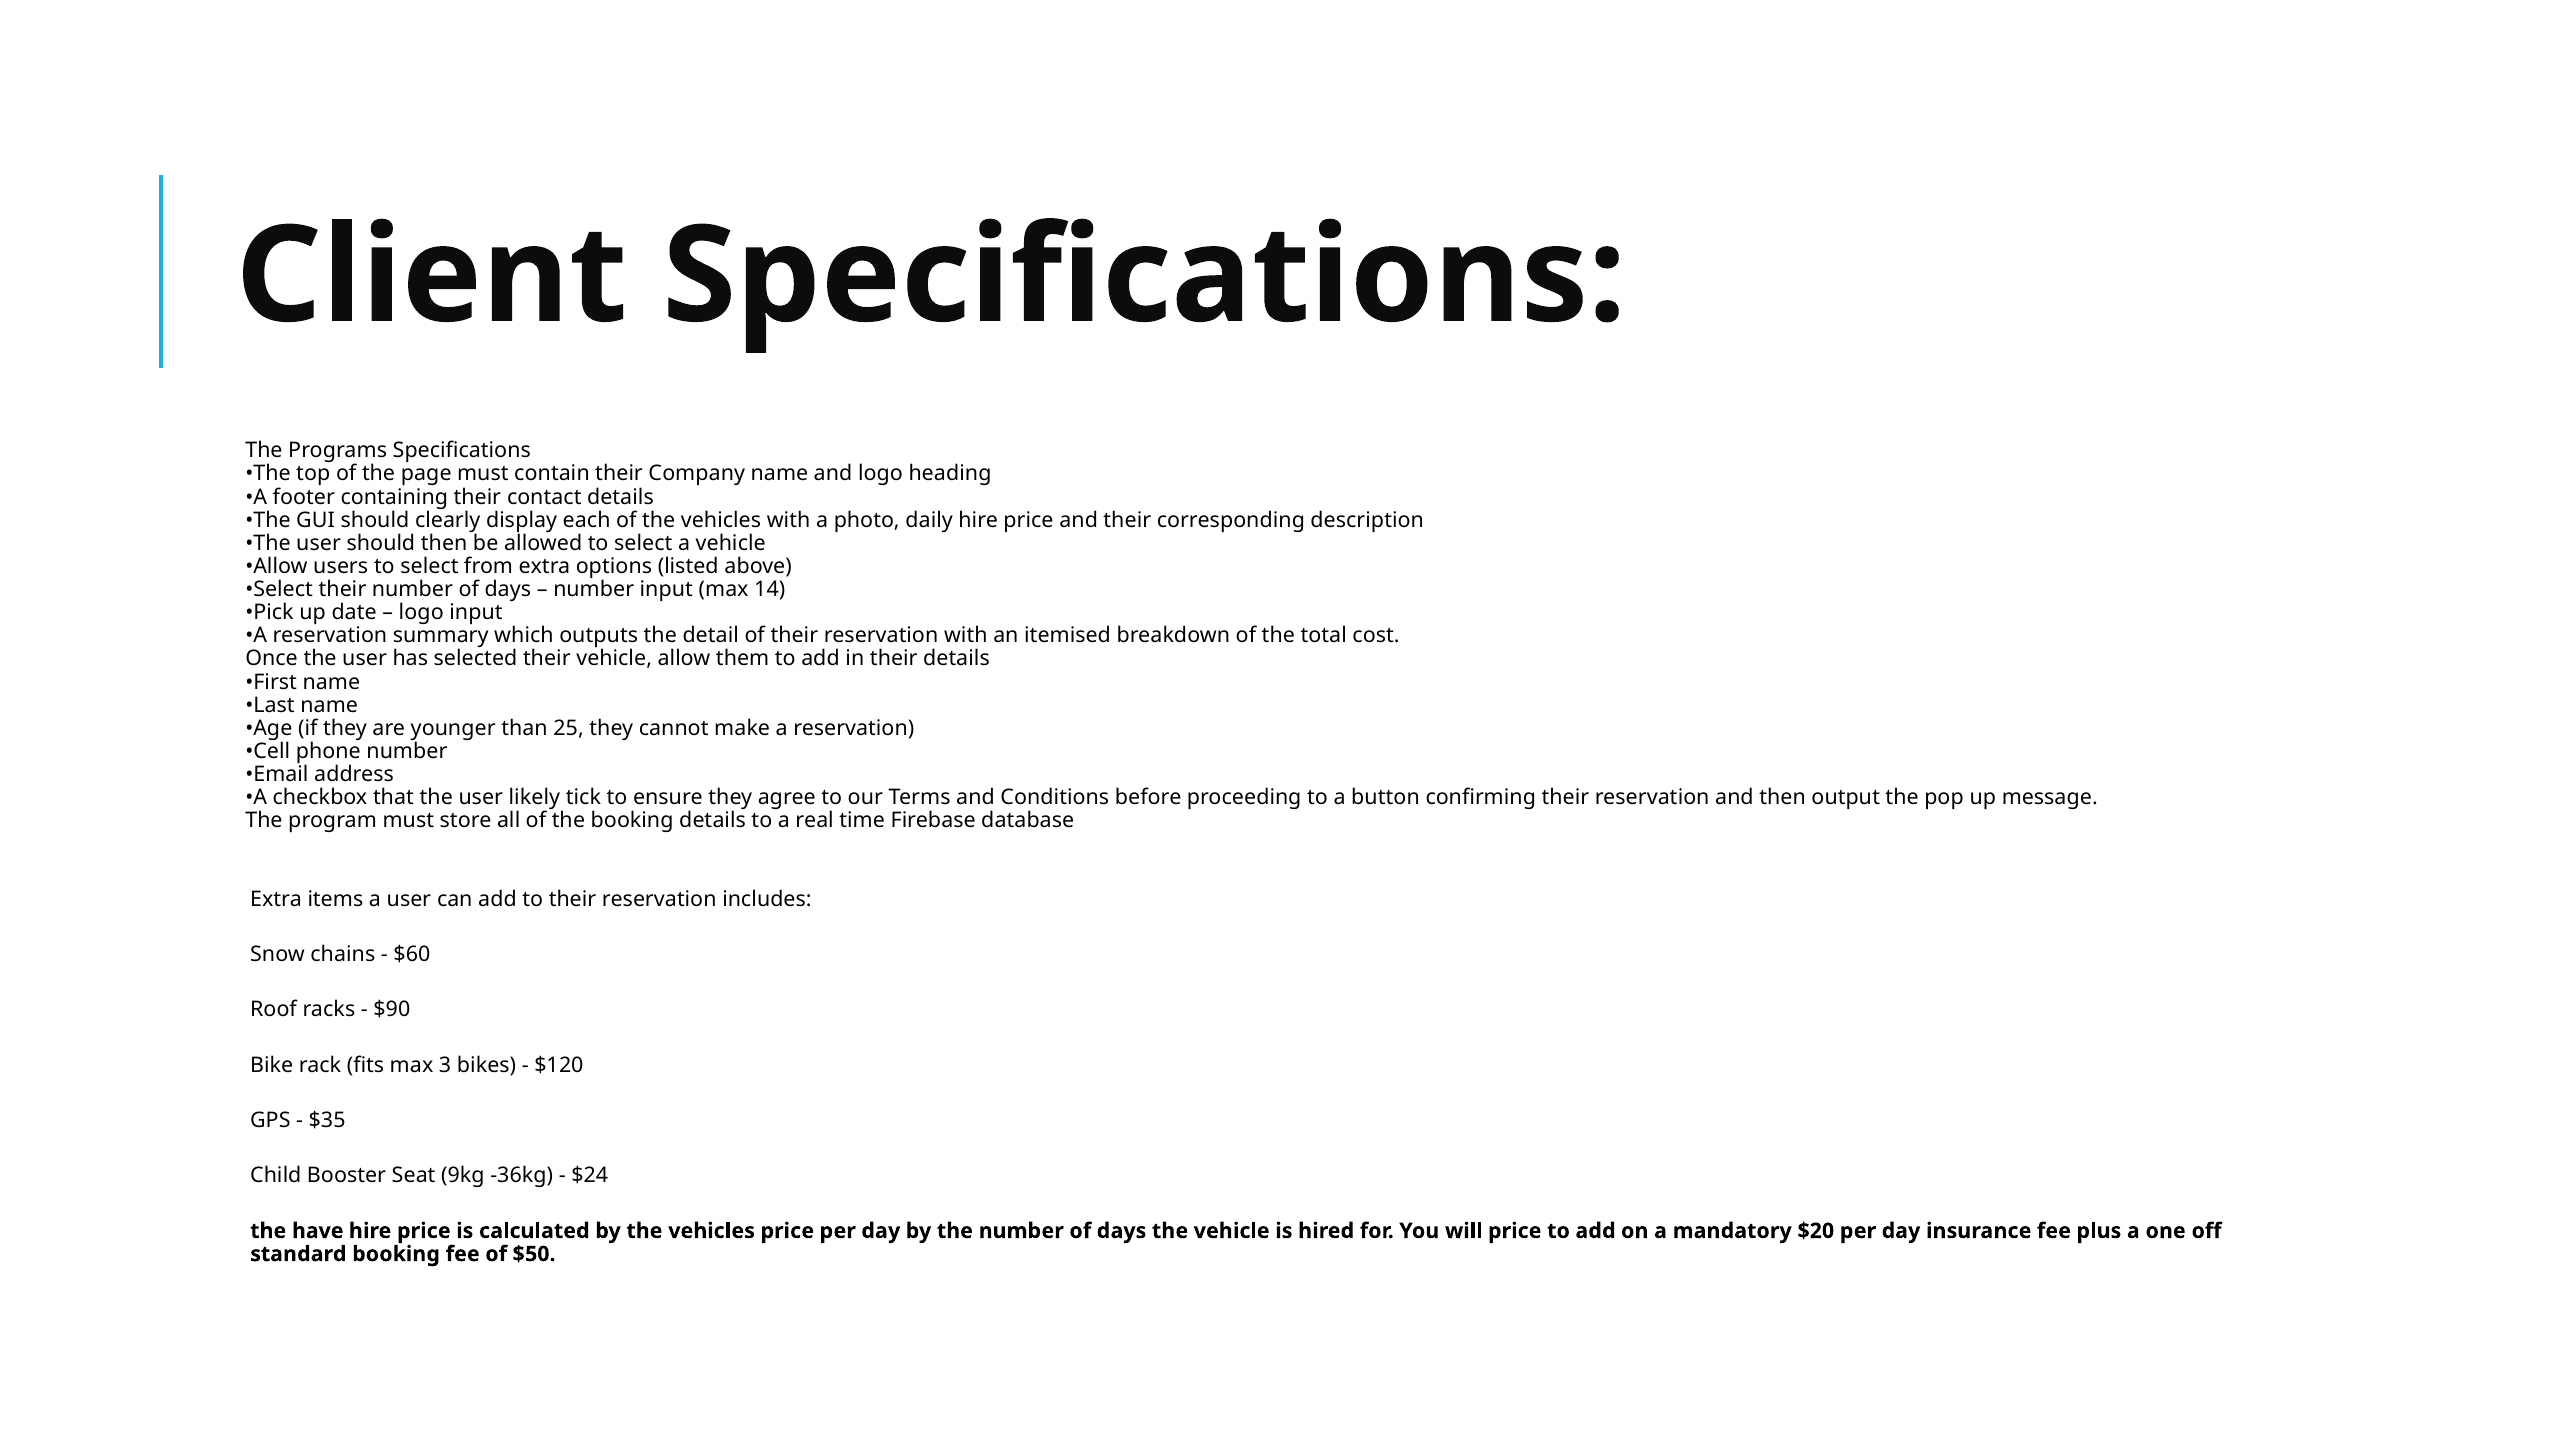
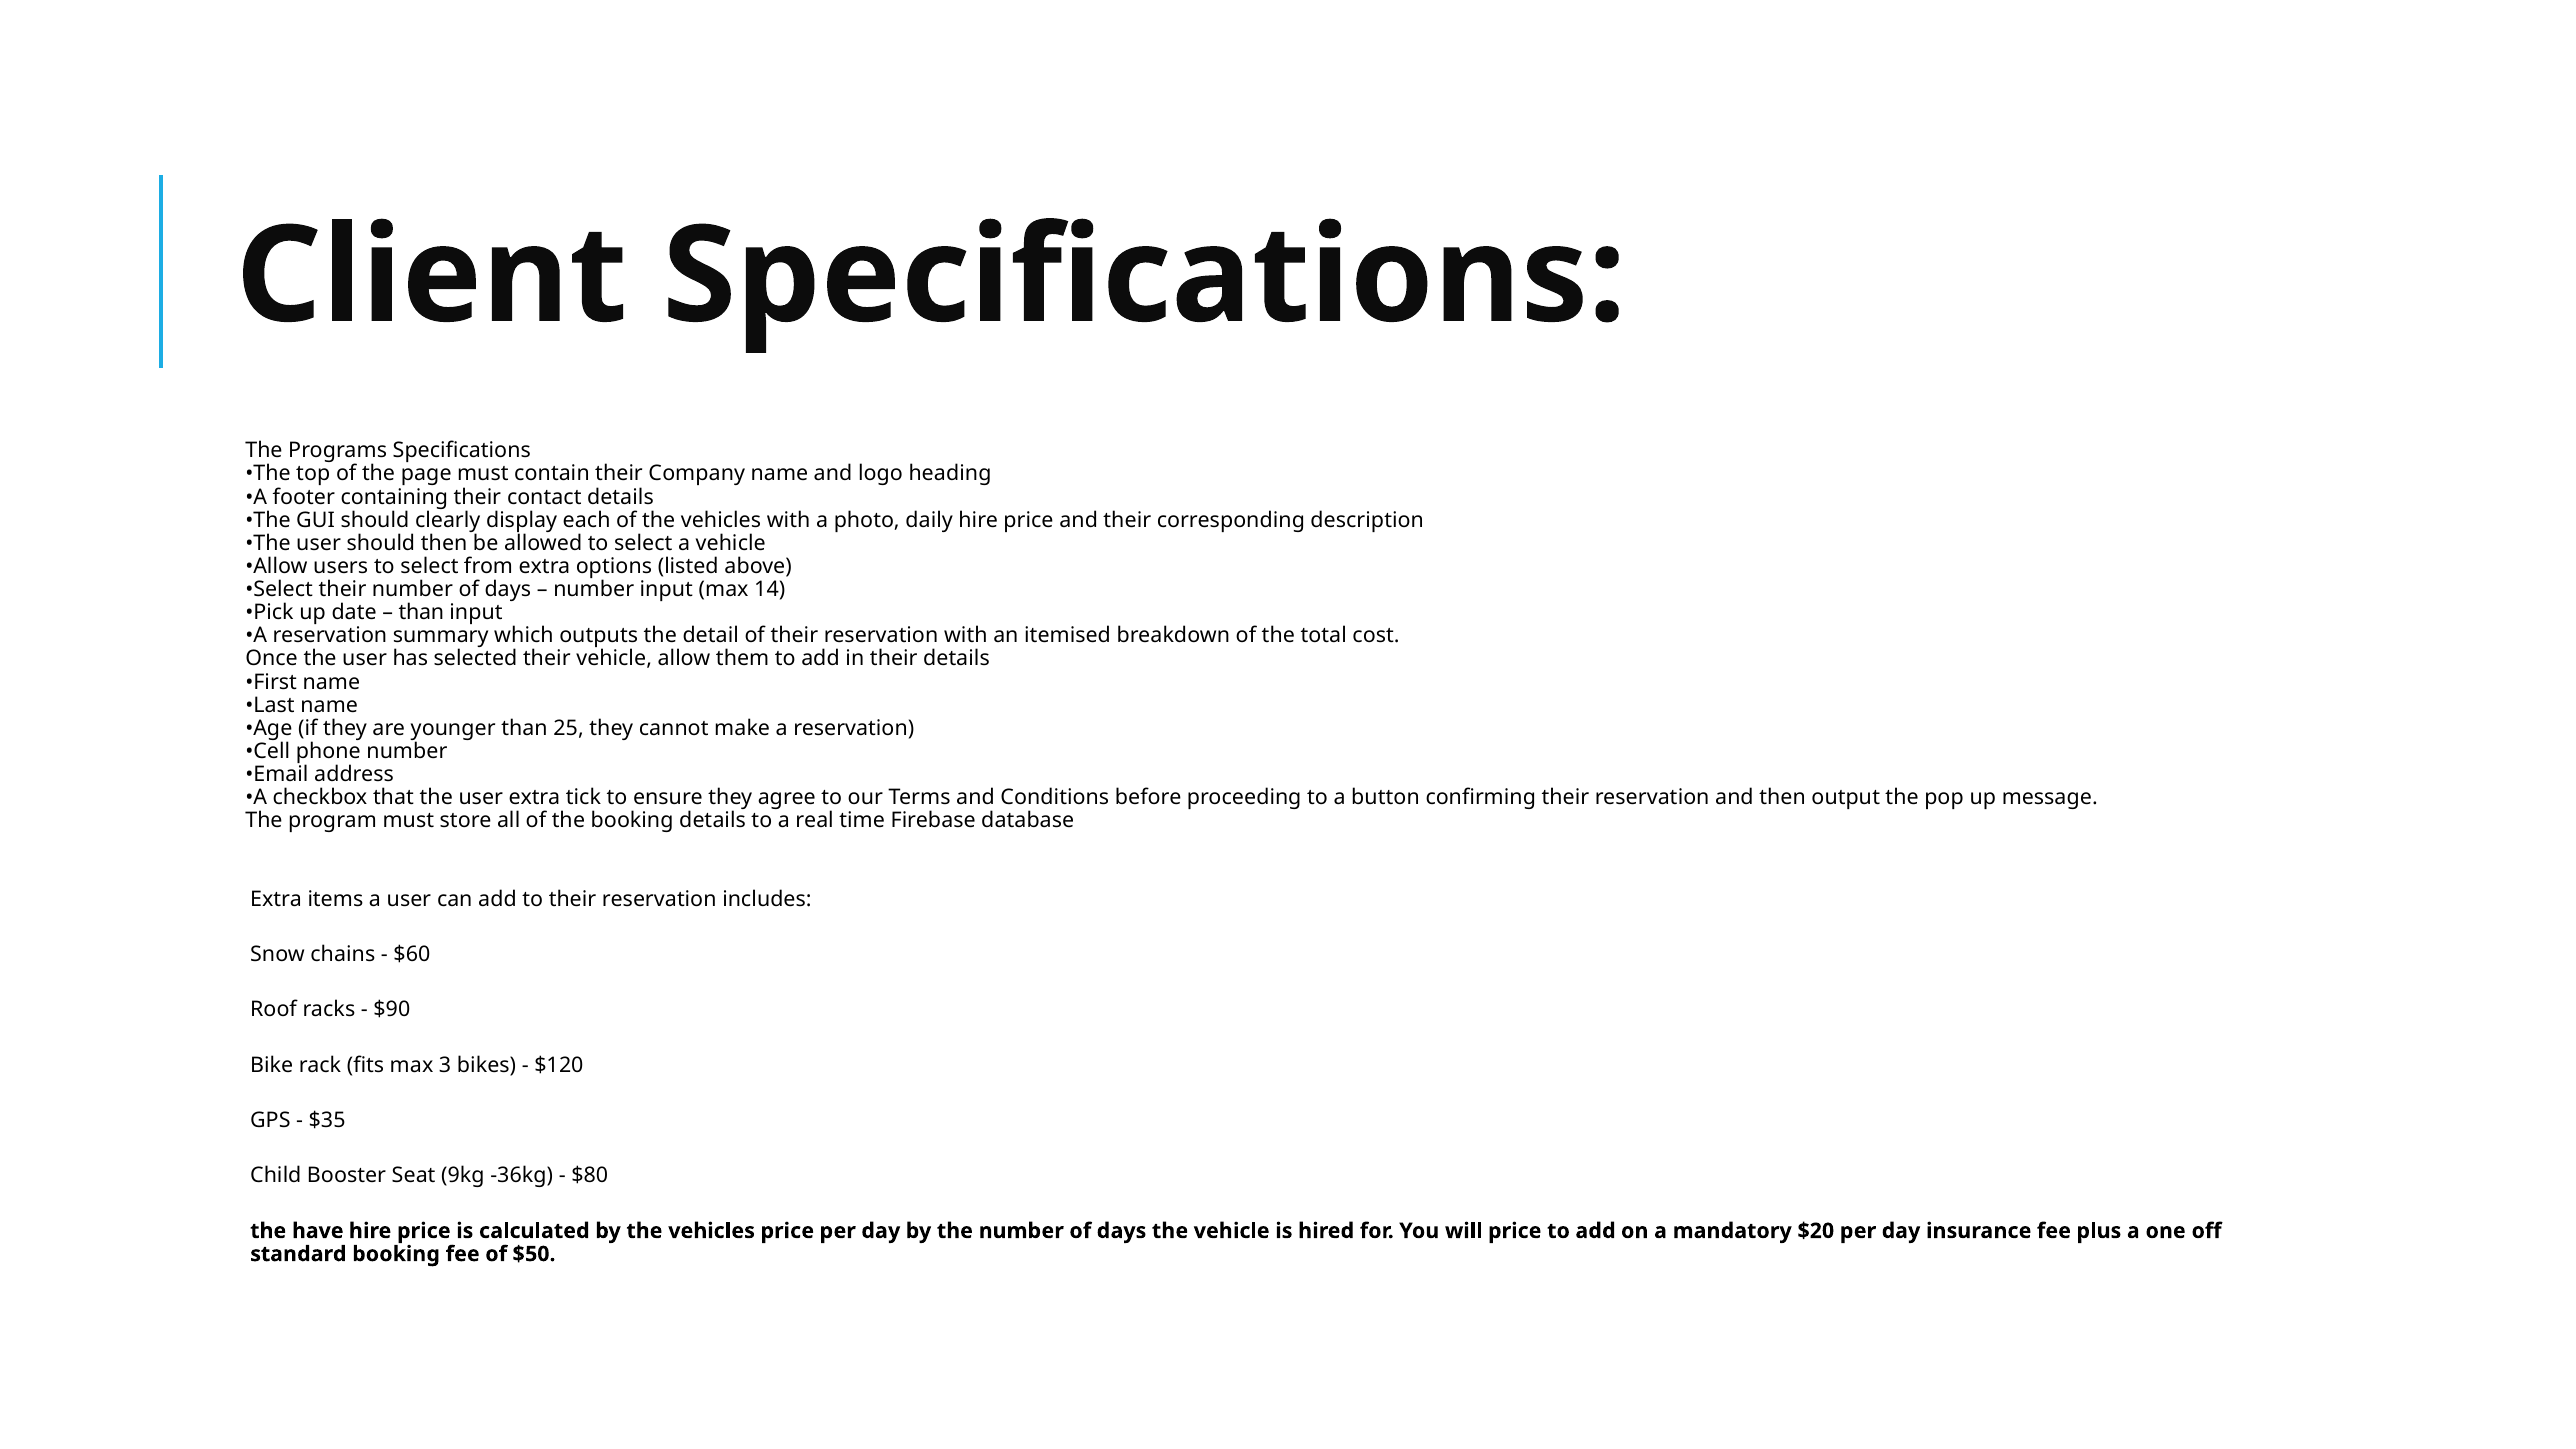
logo at (421, 613): logo -> than
user likely: likely -> extra
$24: $24 -> $80
